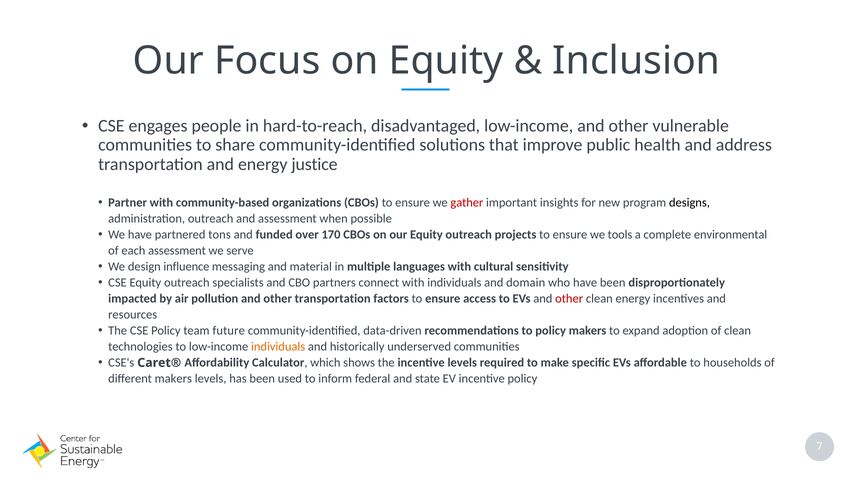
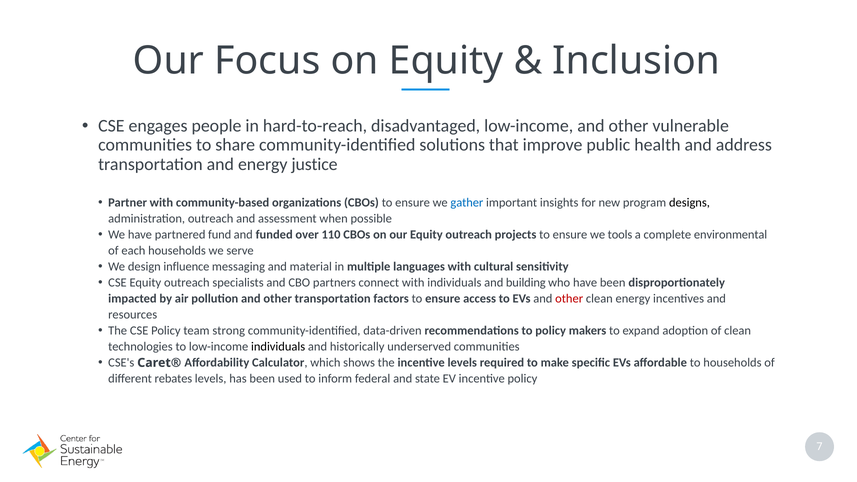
gather colour: red -> blue
tons: tons -> fund
170: 170 -> 110
each assessment: assessment -> households
domain: domain -> building
future: future -> strong
individuals at (278, 347) colour: orange -> black
different makers: makers -> rebates
